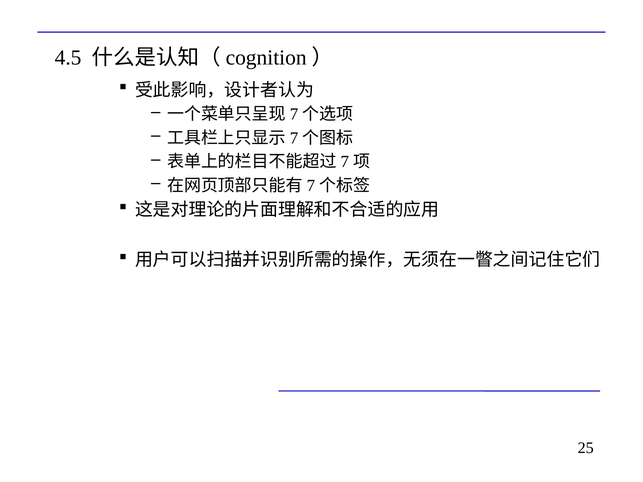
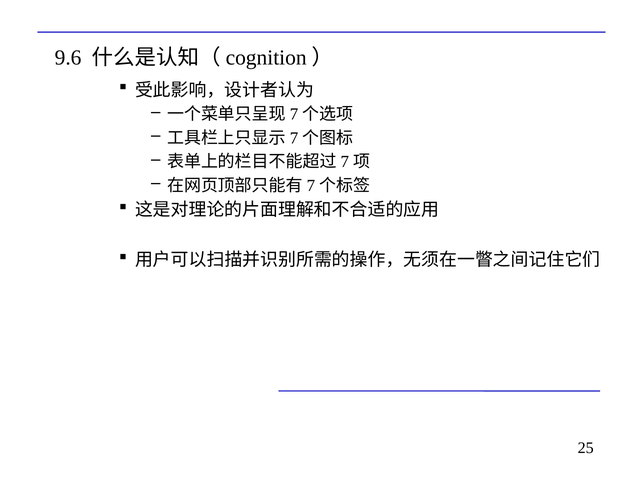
4.5: 4.5 -> 9.6
